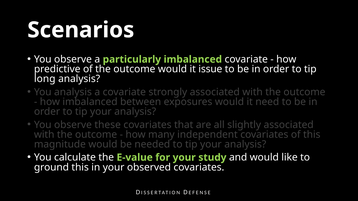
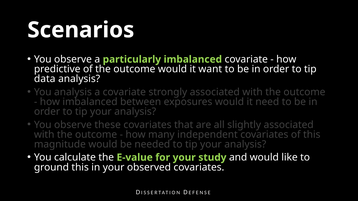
issue: issue -> want
long: long -> data
